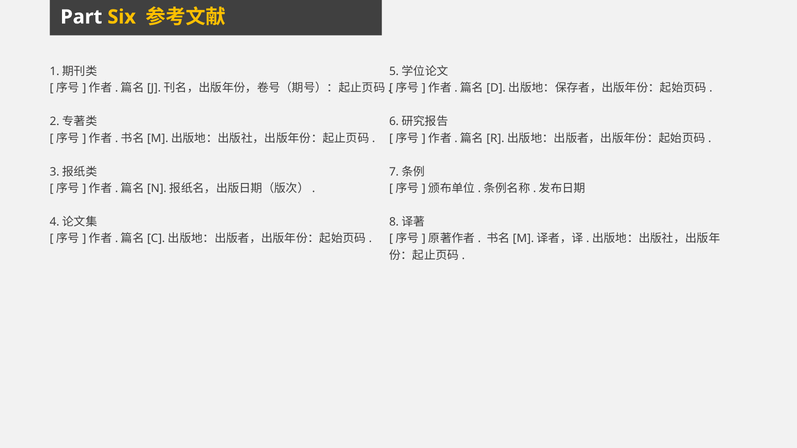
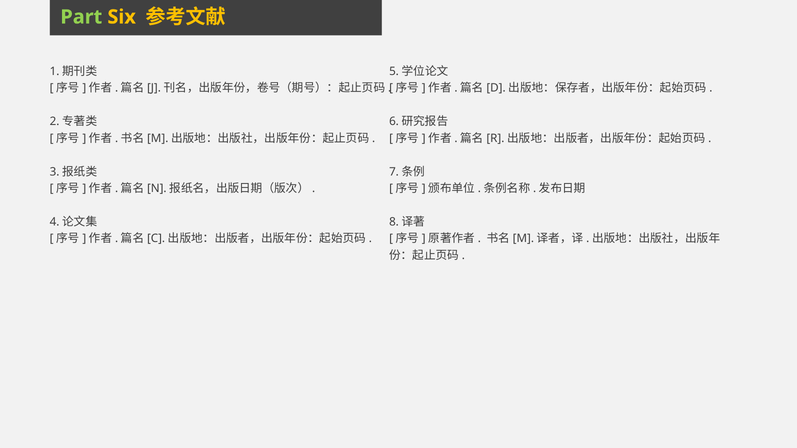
Part colour: white -> light green
